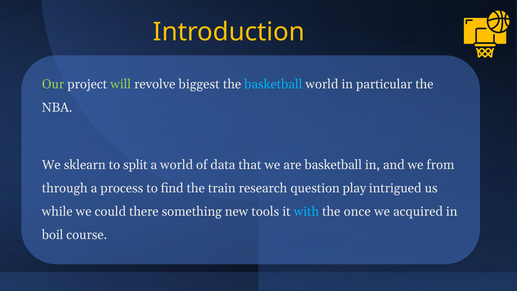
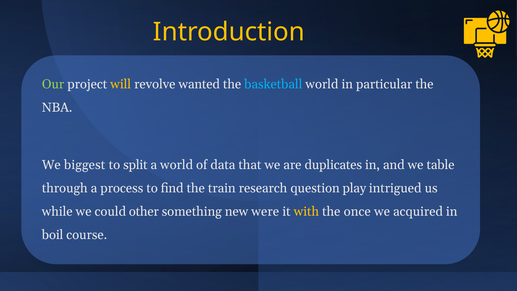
will colour: light green -> yellow
biggest: biggest -> wanted
sklearn: sklearn -> biggest
are basketball: basketball -> duplicates
from: from -> table
there: there -> other
tools: tools -> were
with colour: light blue -> yellow
